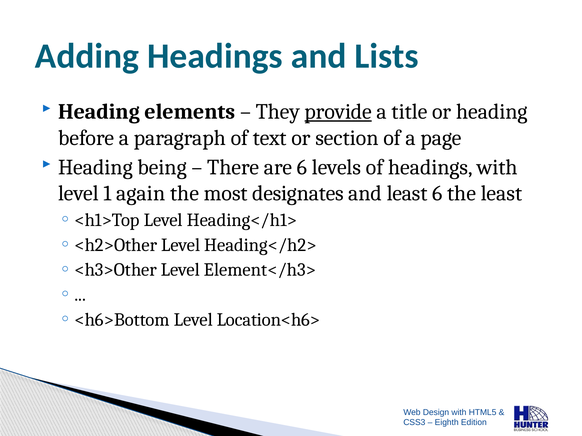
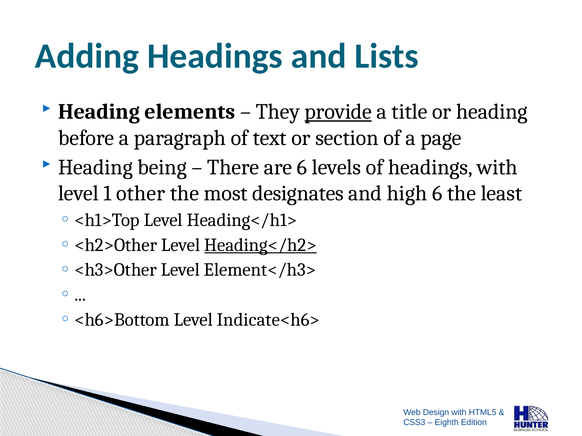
again: again -> other
and least: least -> high
Heading</h2> underline: none -> present
Location<h6>: Location<h6> -> Indicate<h6>
